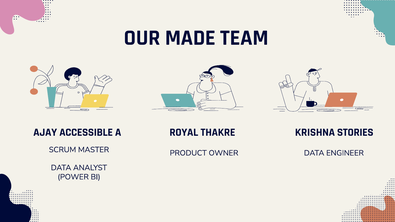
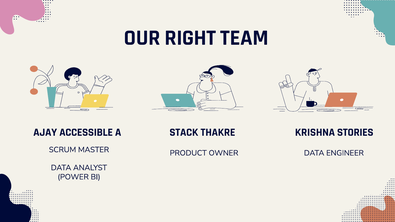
MADE: MADE -> RIGHT
ROYAL: ROYAL -> STACK
